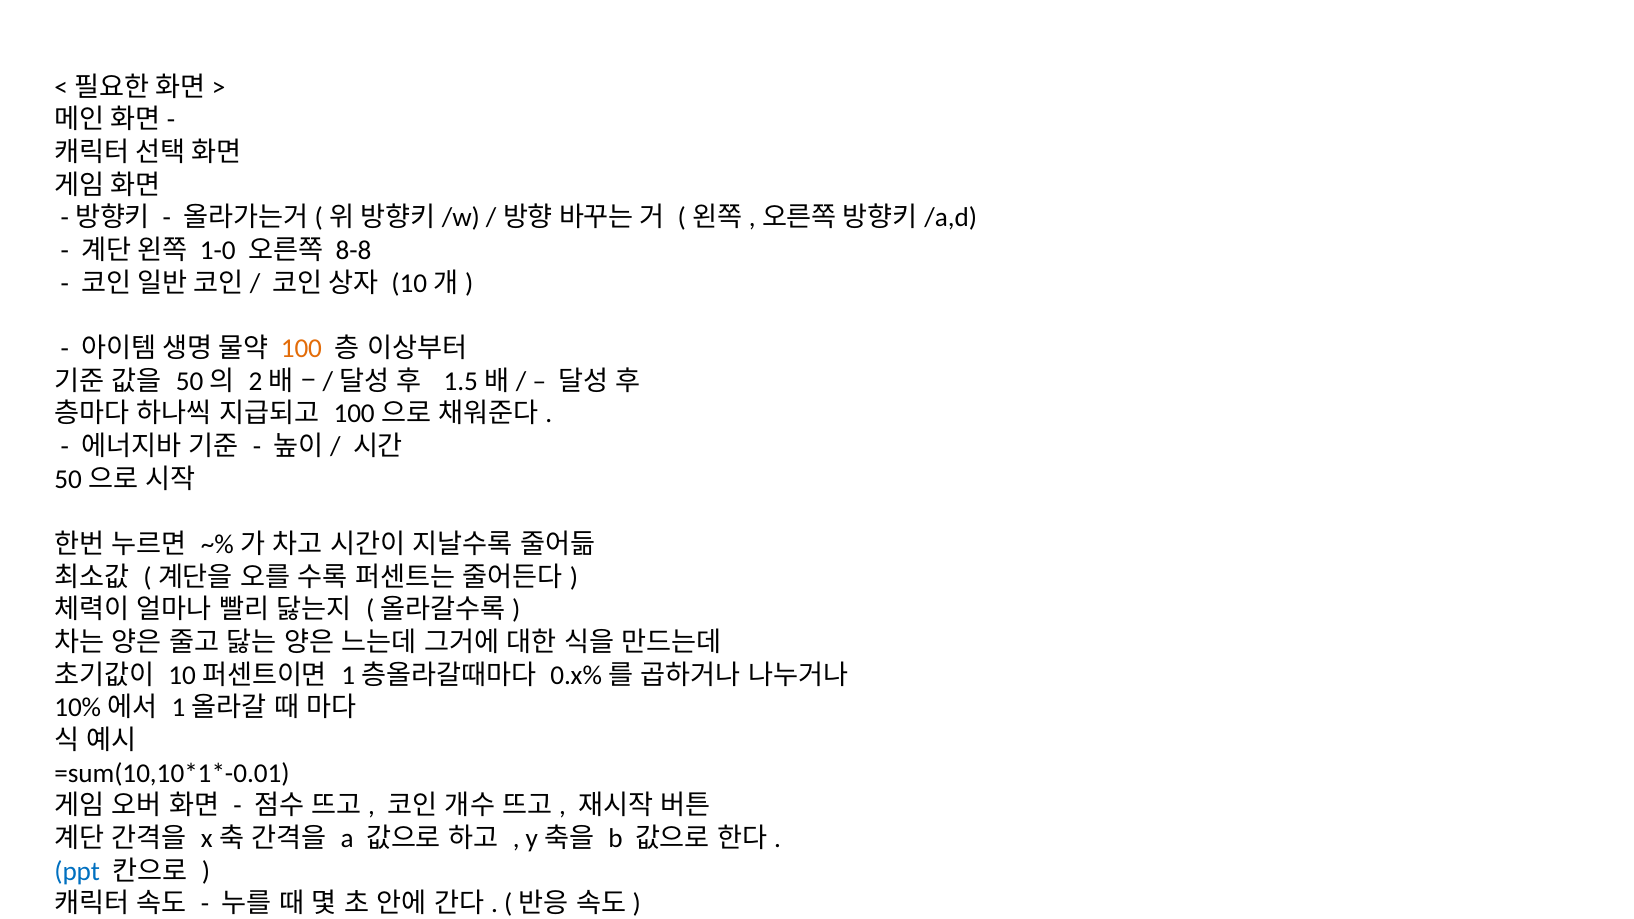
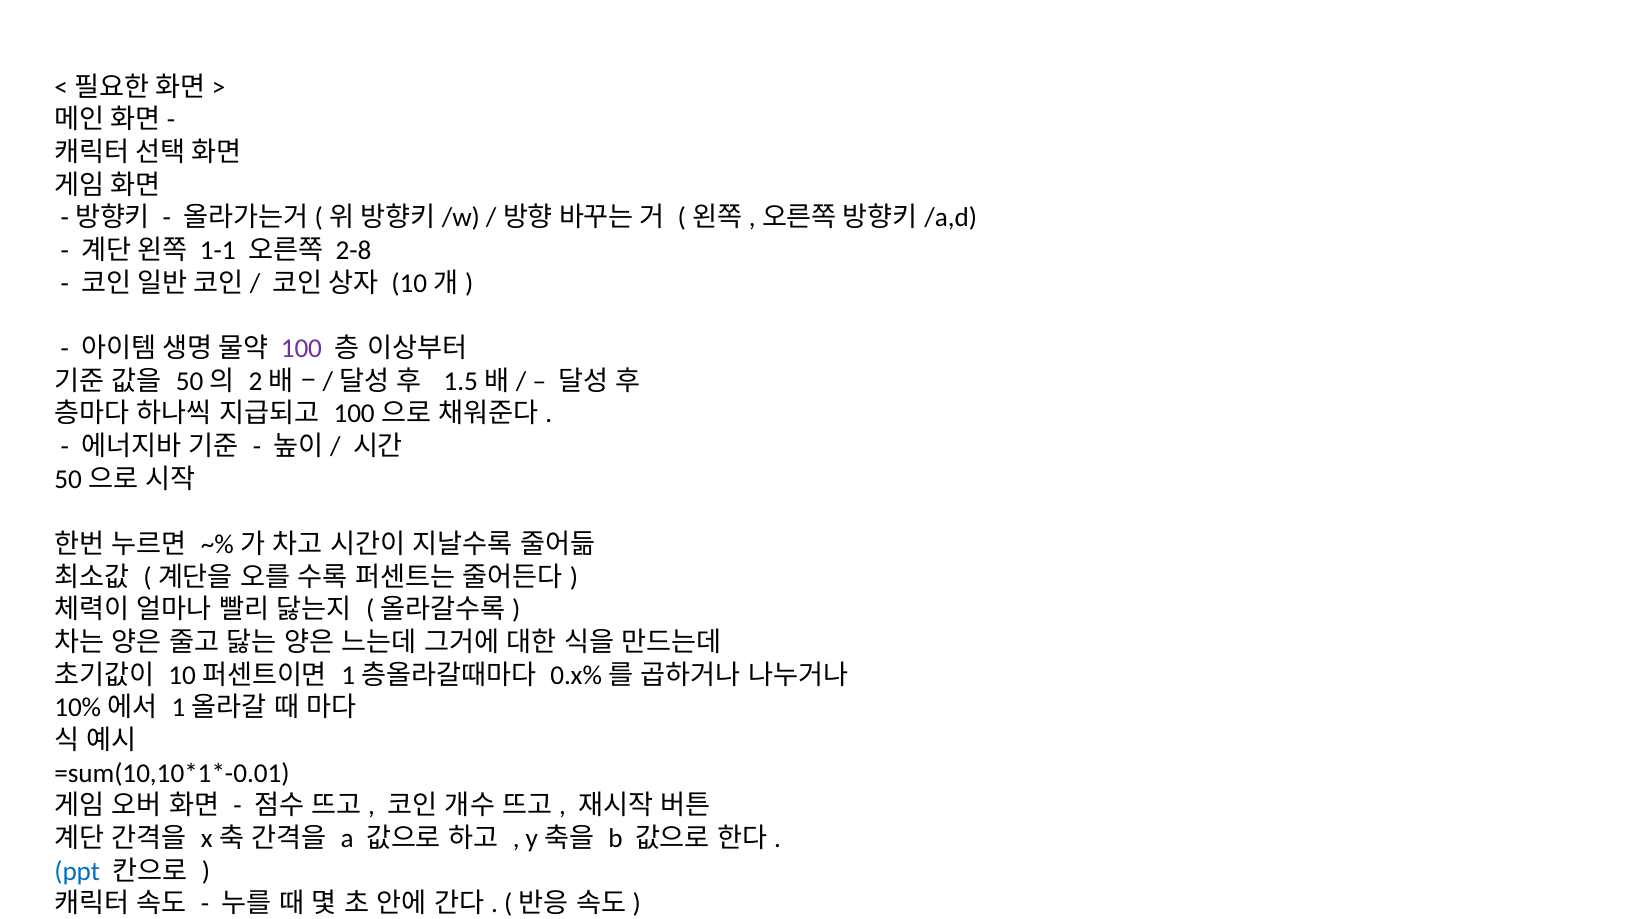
1-0: 1-0 -> 1-1
8-8: 8-8 -> 2-8
100 colour: orange -> purple
